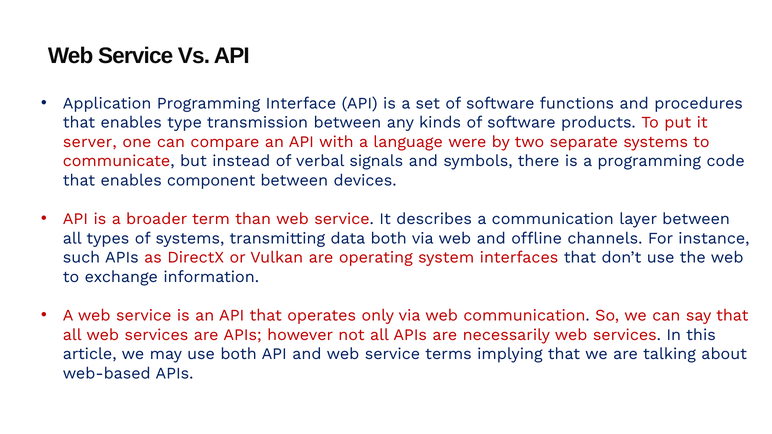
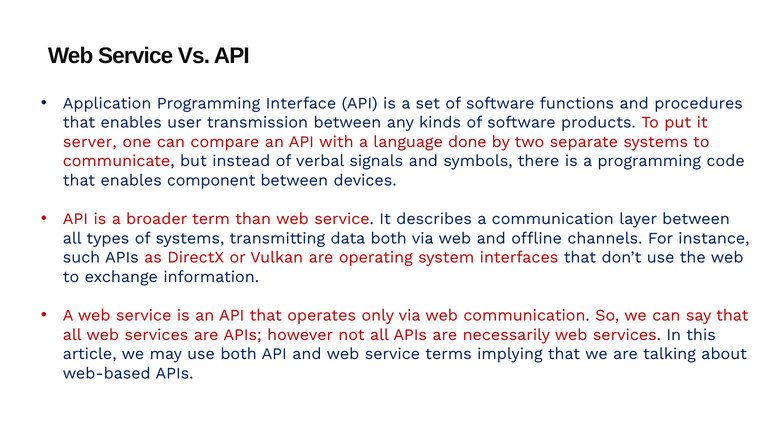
type: type -> user
were: were -> done
